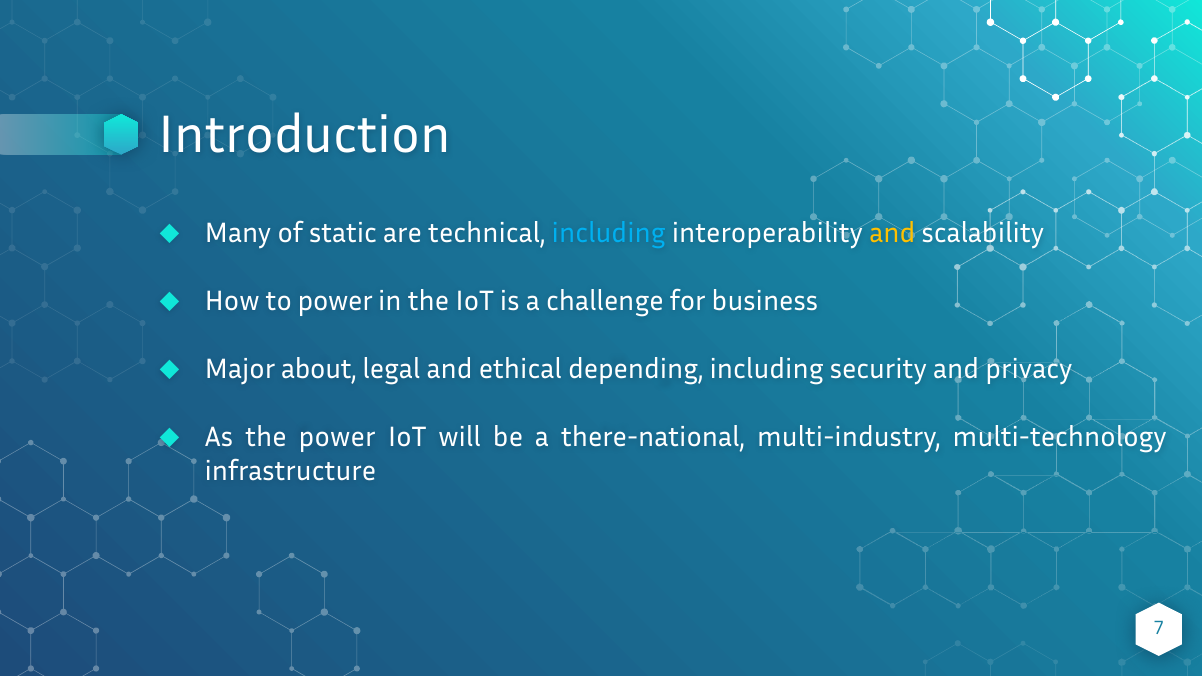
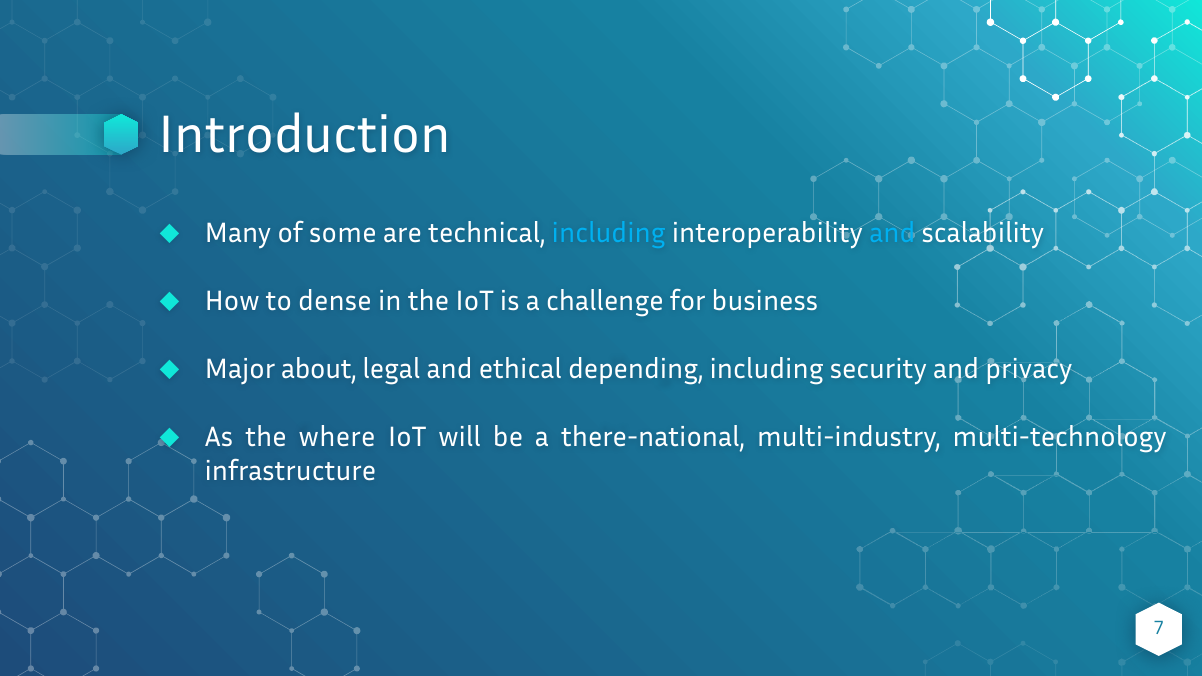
static: static -> some
and at (892, 233) colour: yellow -> light blue
to power: power -> dense
the power: power -> where
